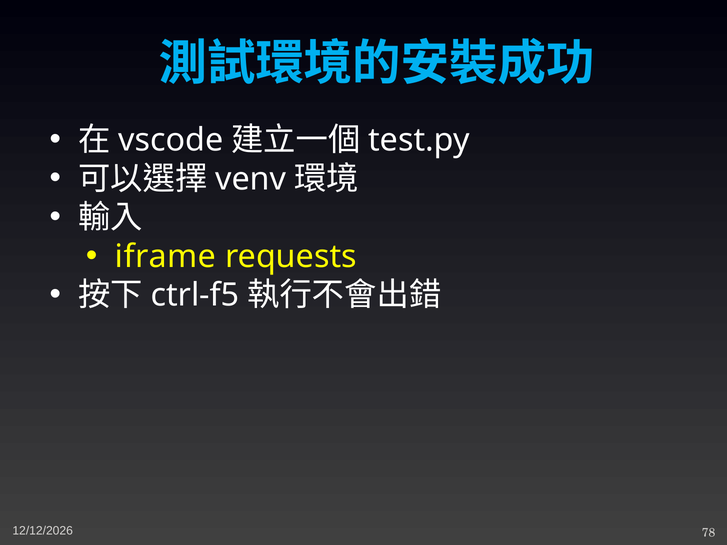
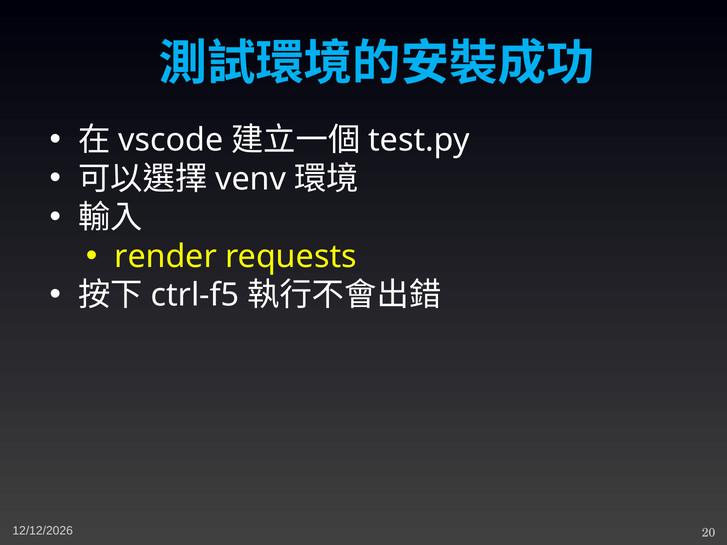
iframe: iframe -> render
78: 78 -> 20
